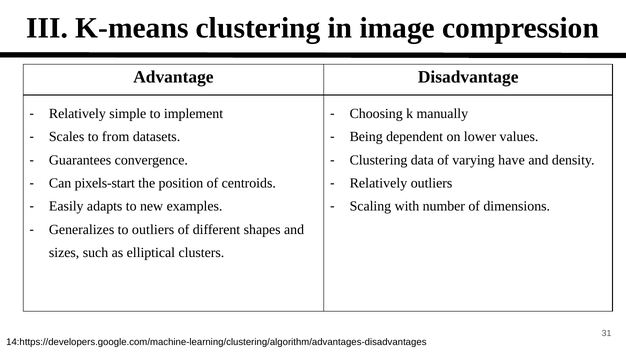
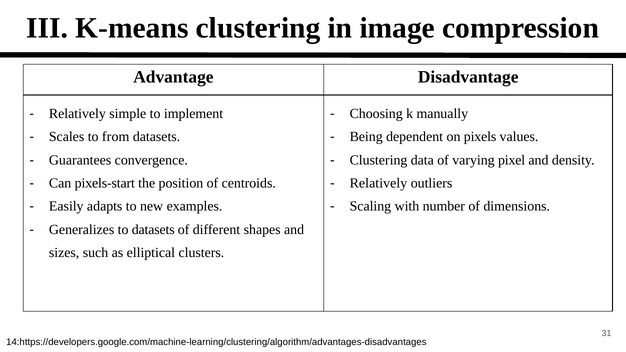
lower: lower -> pixels
have: have -> pixel
to outliers: outliers -> datasets
